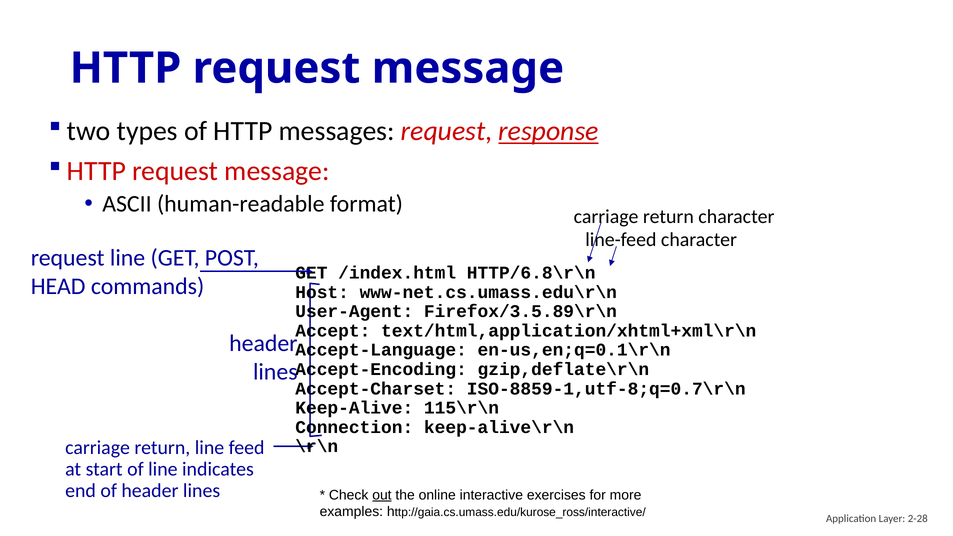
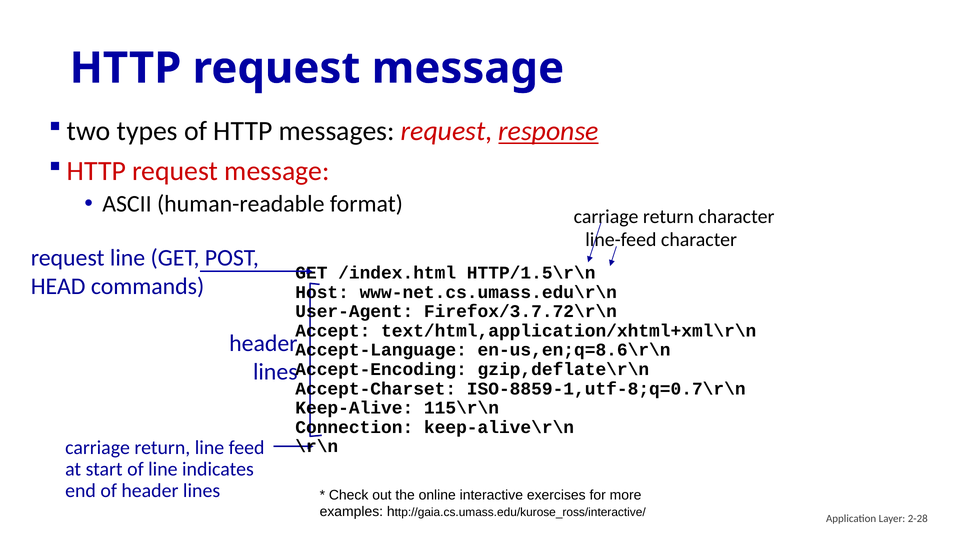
HTTP/6.8\r\n: HTTP/6.8\r\n -> HTTP/1.5\r\n
Firefox/3.5.89\r\n: Firefox/3.5.89\r\n -> Firefox/3.7.72\r\n
en-us,en;q=0.1\r\n: en-us,en;q=0.1\r\n -> en-us,en;q=8.6\r\n
out underline: present -> none
